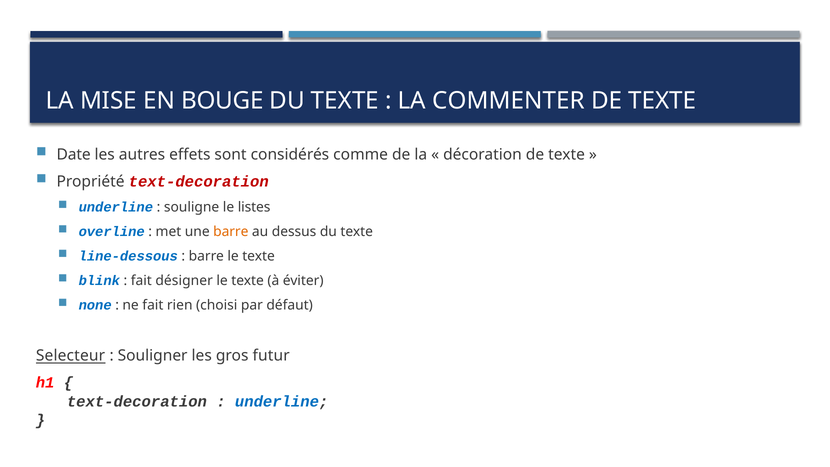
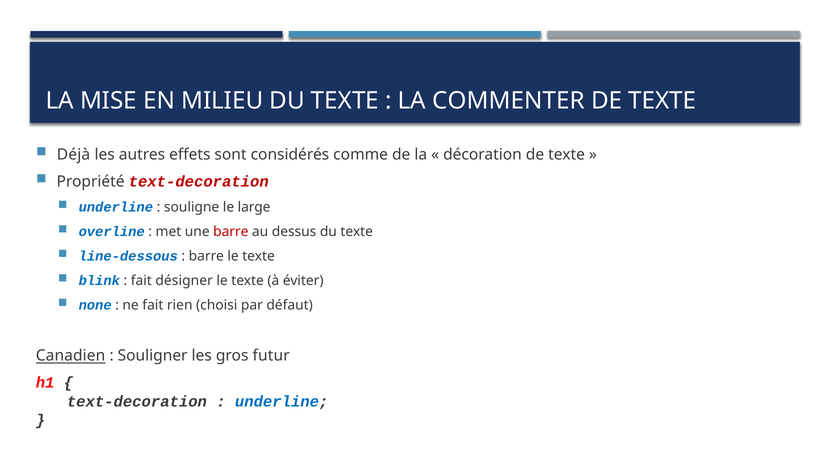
BOUGE: BOUGE -> MILIEU
Date: Date -> Déjà
listes: listes -> large
barre at (231, 232) colour: orange -> red
Selecteur: Selecteur -> Canadien
